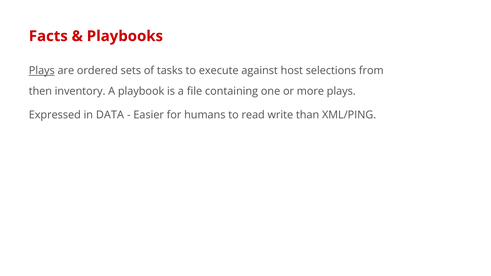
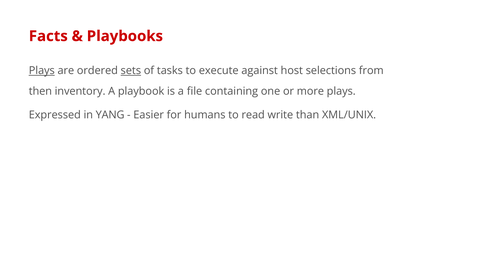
sets underline: none -> present
DATA: DATA -> YANG
XML/PING: XML/PING -> XML/UNIX
